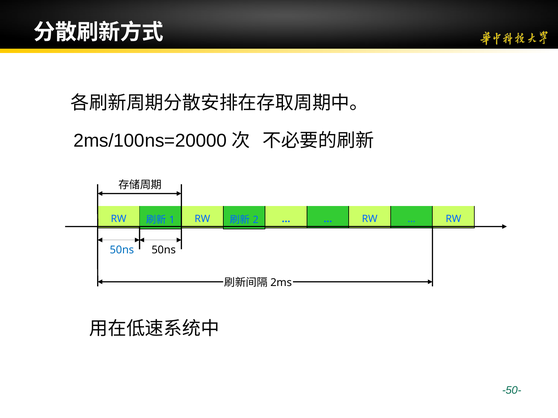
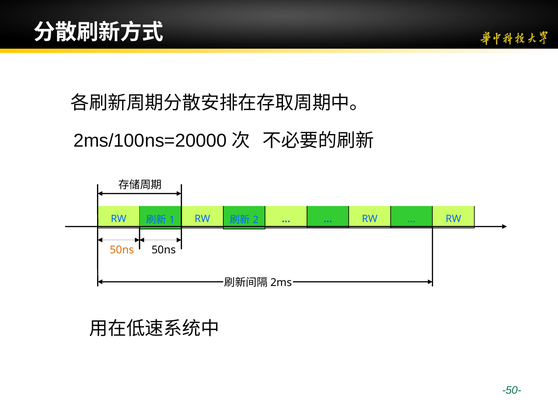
50ns at (122, 250) colour: blue -> orange
